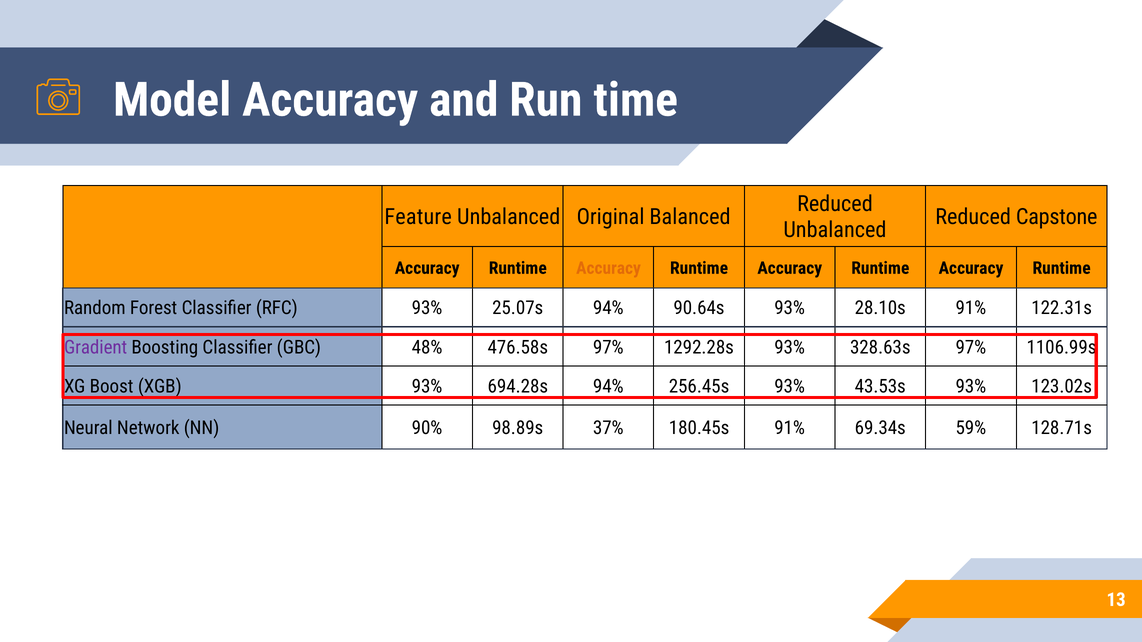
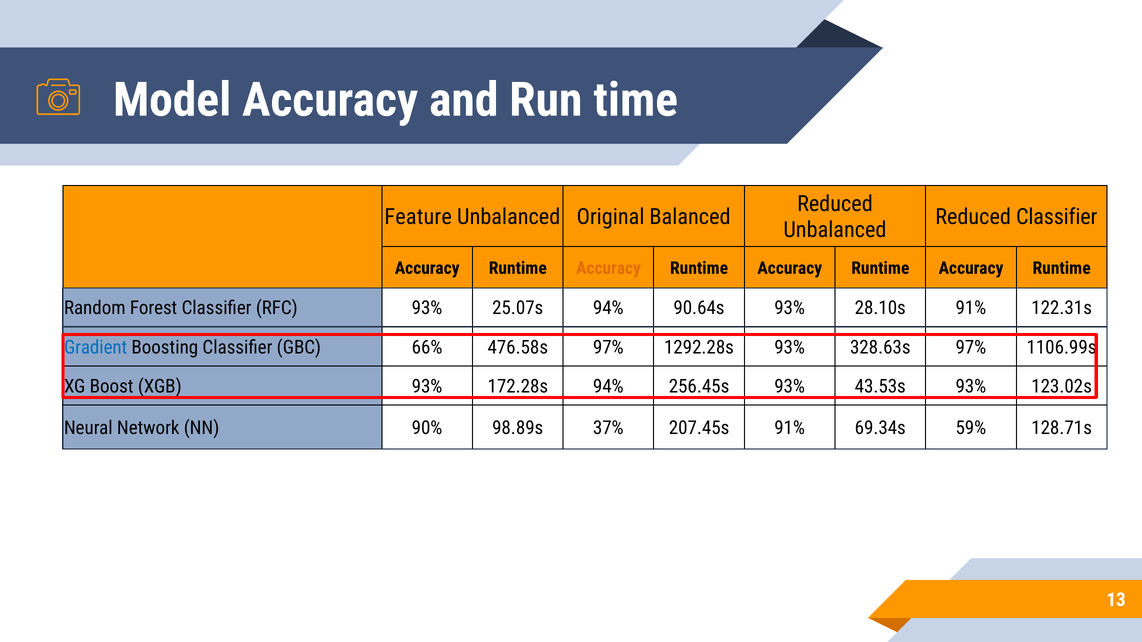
Reduced Capstone: Capstone -> Classifier
Gradient colour: purple -> blue
48%: 48% -> 66%
694.28s: 694.28s -> 172.28s
180.45s: 180.45s -> 207.45s
